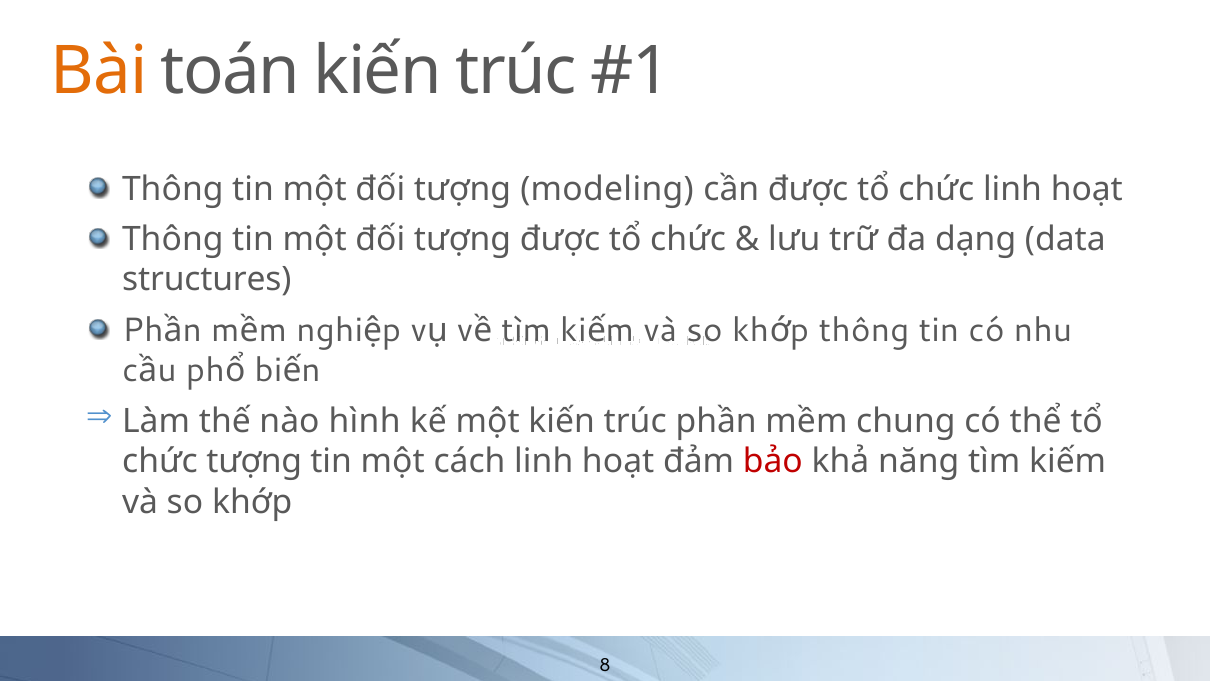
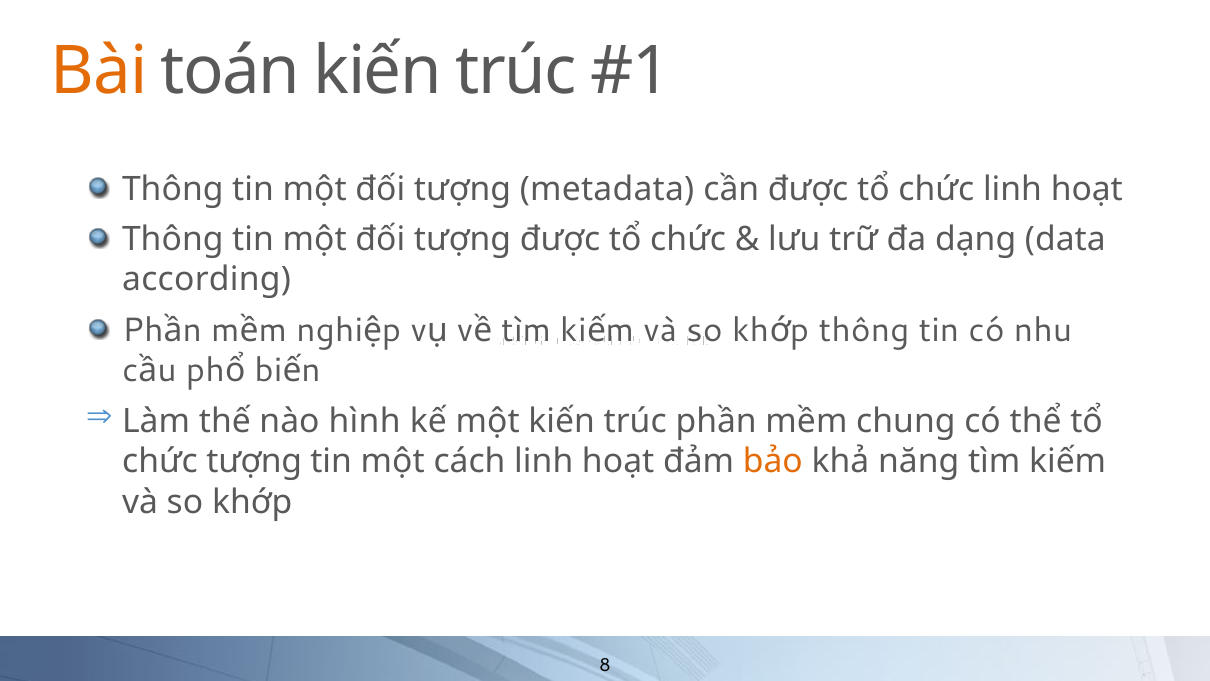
modeling: modeling -> metadata
structures: structures -> according
bảo colour: red -> orange
